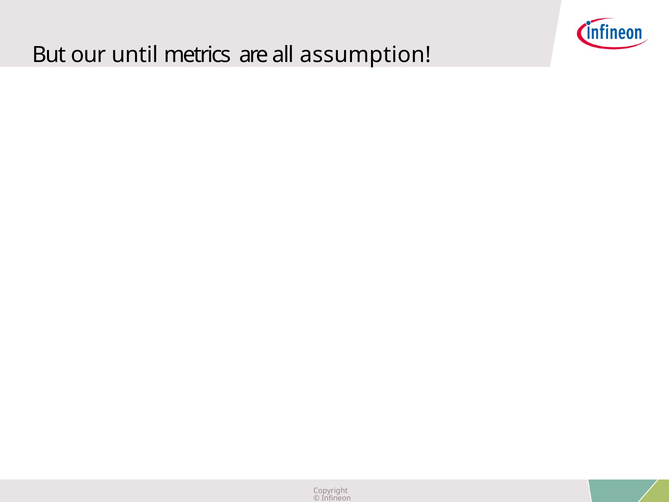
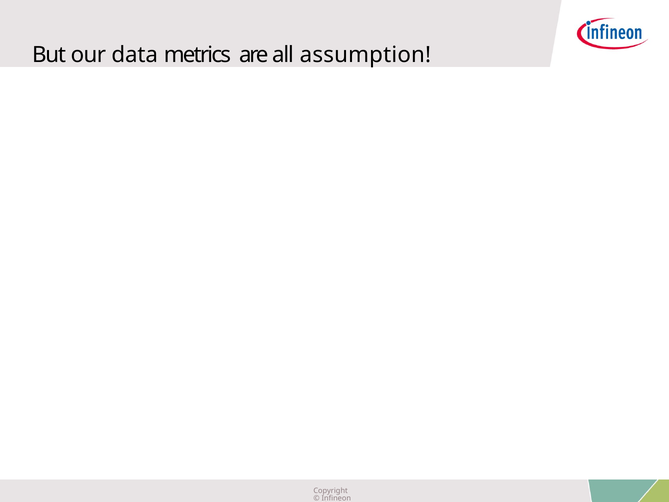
until: until -> data
